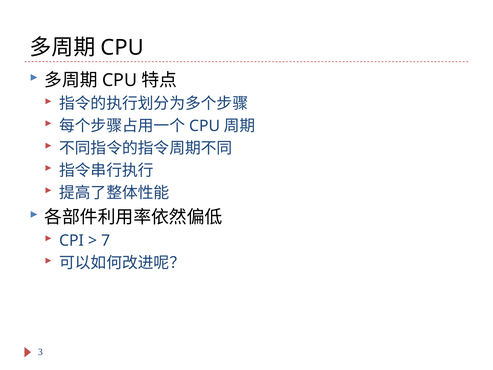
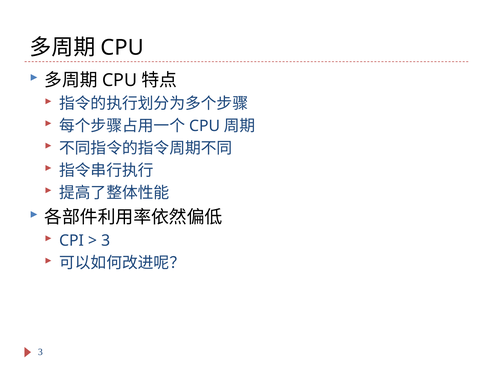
7 at (106, 240): 7 -> 3
